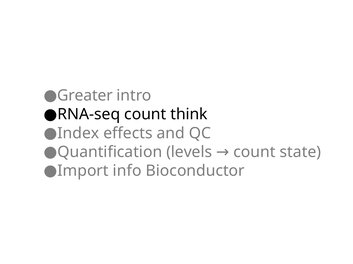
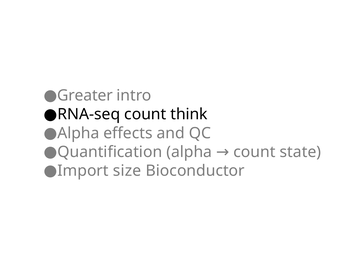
Index at (78, 133): Index -> Alpha
Quantification levels: levels -> alpha
info: info -> size
